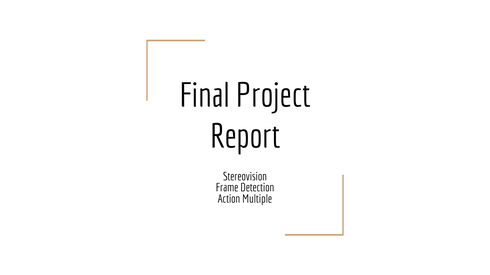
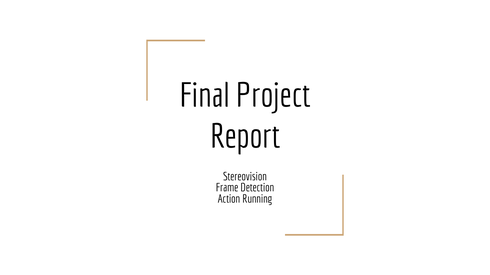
Multiple: Multiple -> Running
